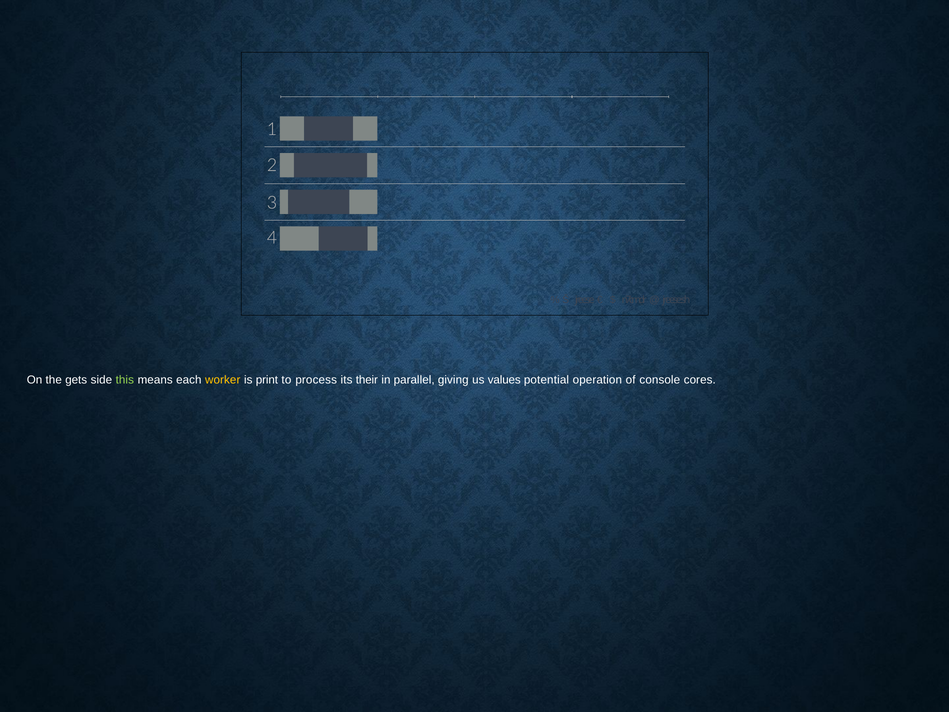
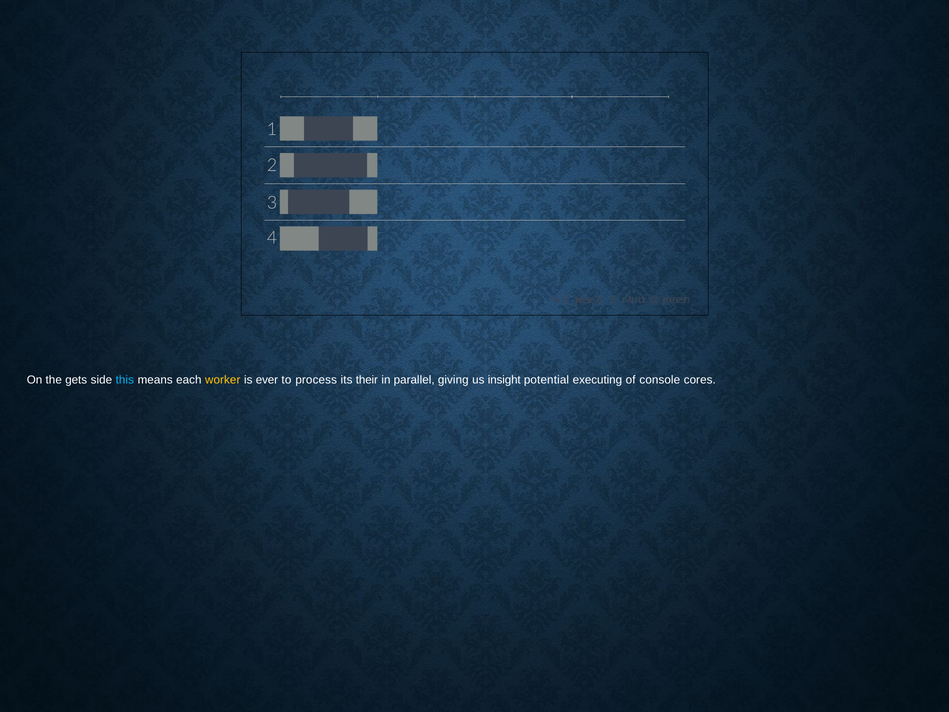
this colour: light green -> light blue
print: print -> ever
values: values -> insight
operation: operation -> executing
